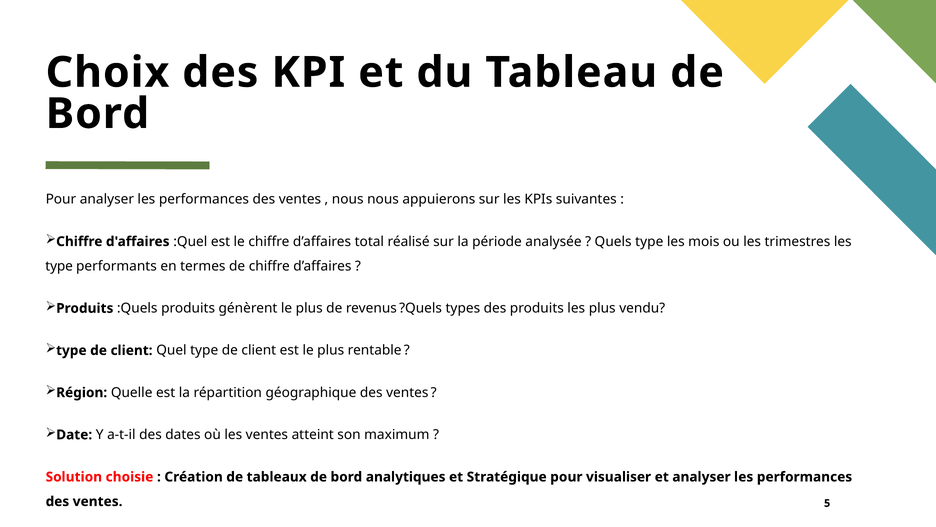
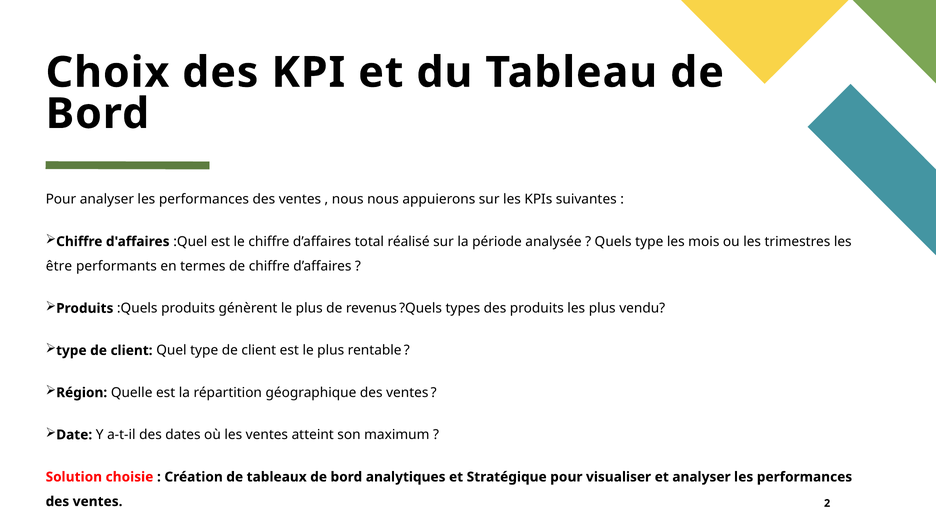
type at (59, 266): type -> être
5: 5 -> 2
